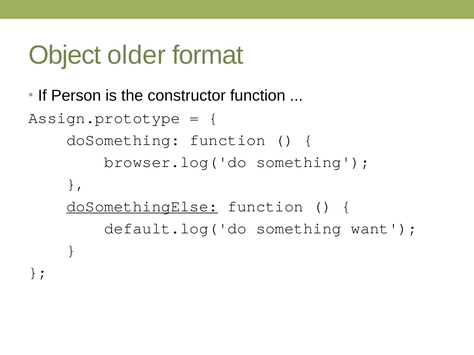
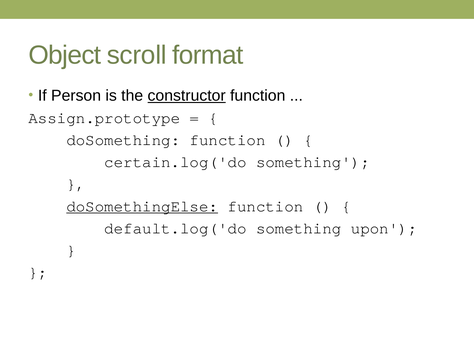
older: older -> scroll
constructor underline: none -> present
browser.log('do: browser.log('do -> certain.log('do
want: want -> upon
